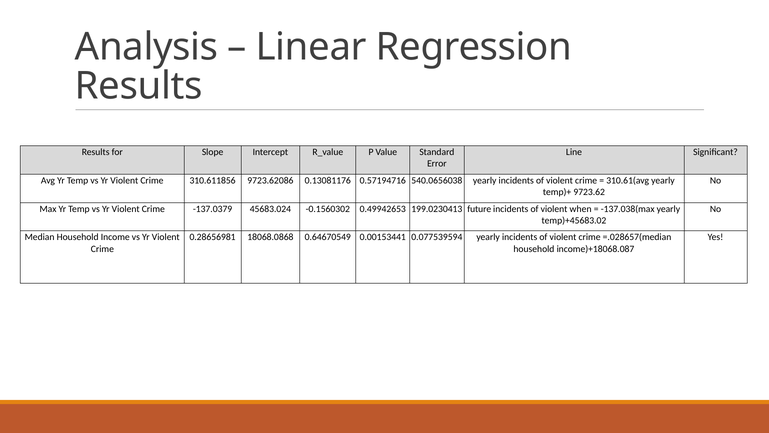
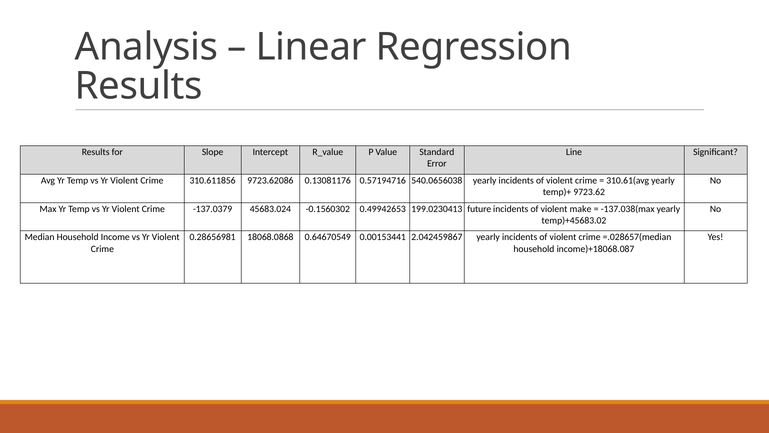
when: when -> make
0.077539594: 0.077539594 -> 2.042459867
